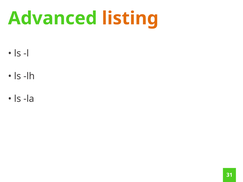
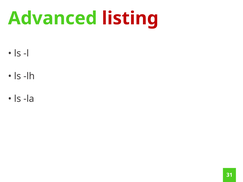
listing colour: orange -> red
